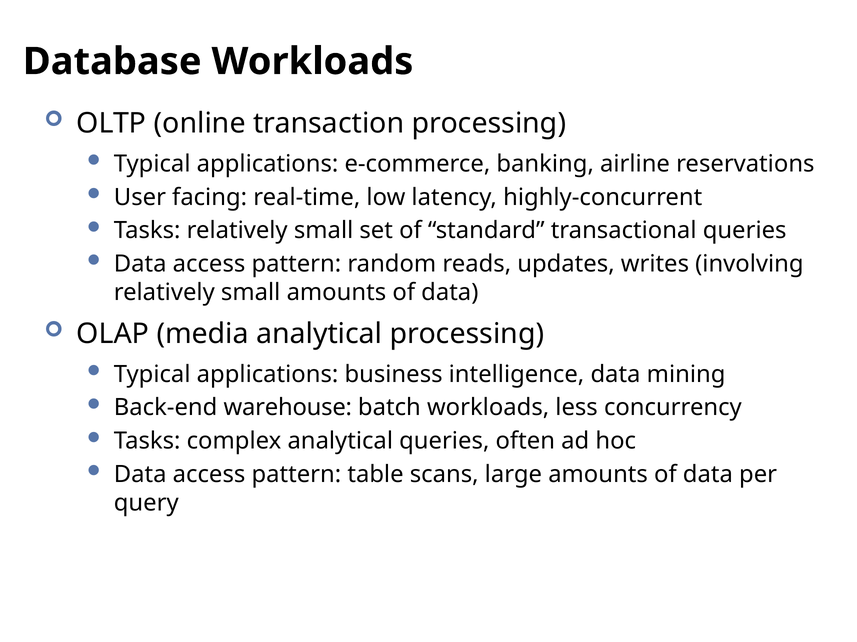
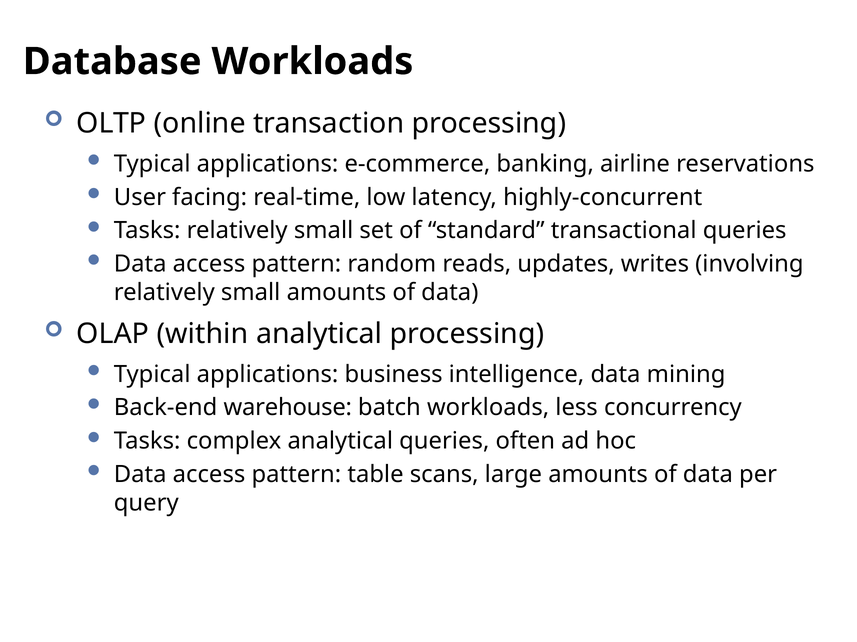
media: media -> within
